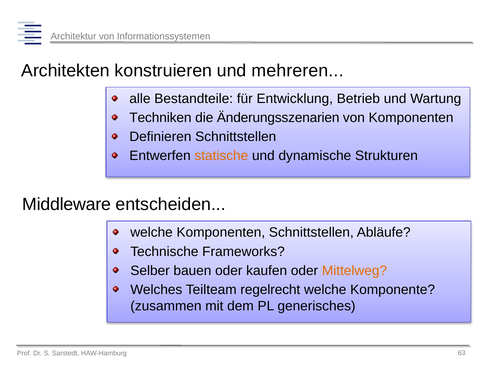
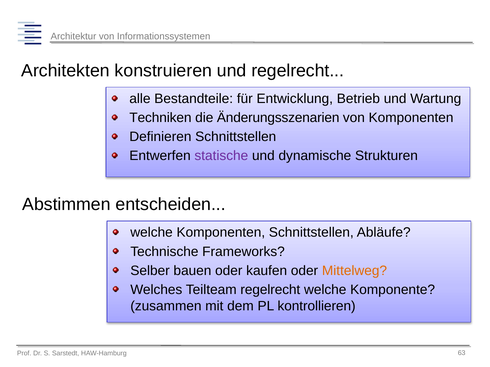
und mehreren: mehreren -> regelrecht
statische colour: orange -> purple
Middleware: Middleware -> Abstimmen
generisches: generisches -> kontrollieren
